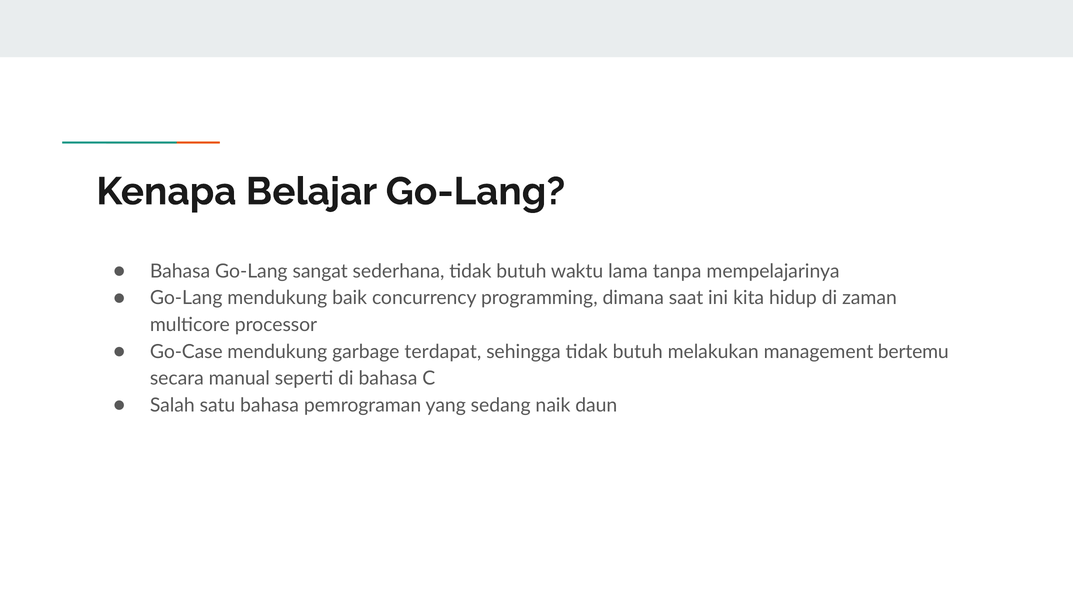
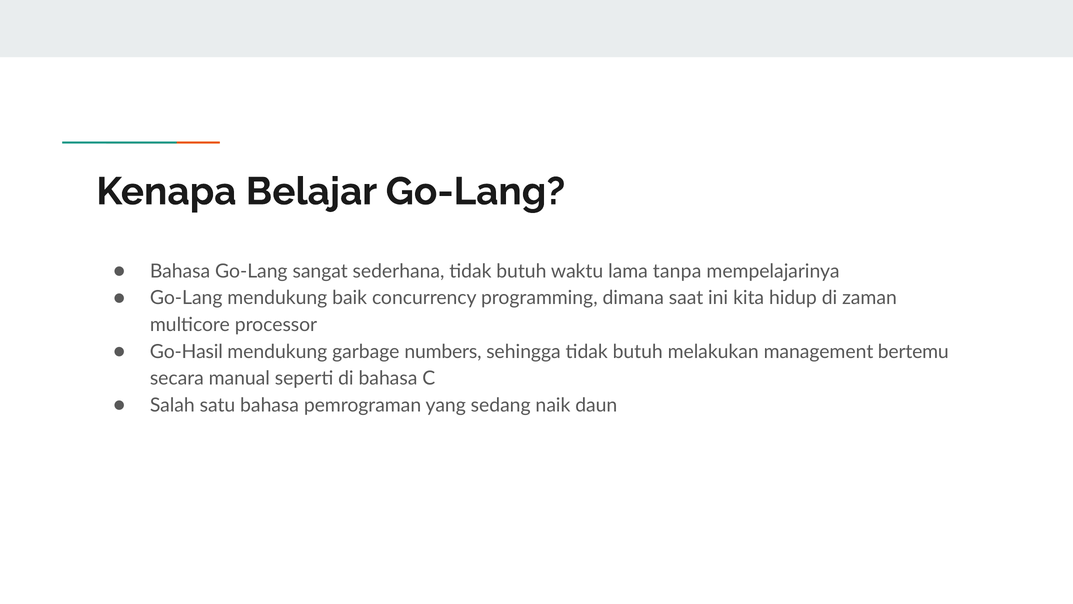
Go-Case: Go-Case -> Go-Hasil
terdapat: terdapat -> numbers
